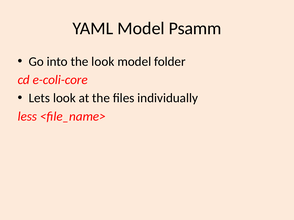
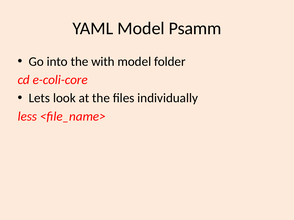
the look: look -> with
